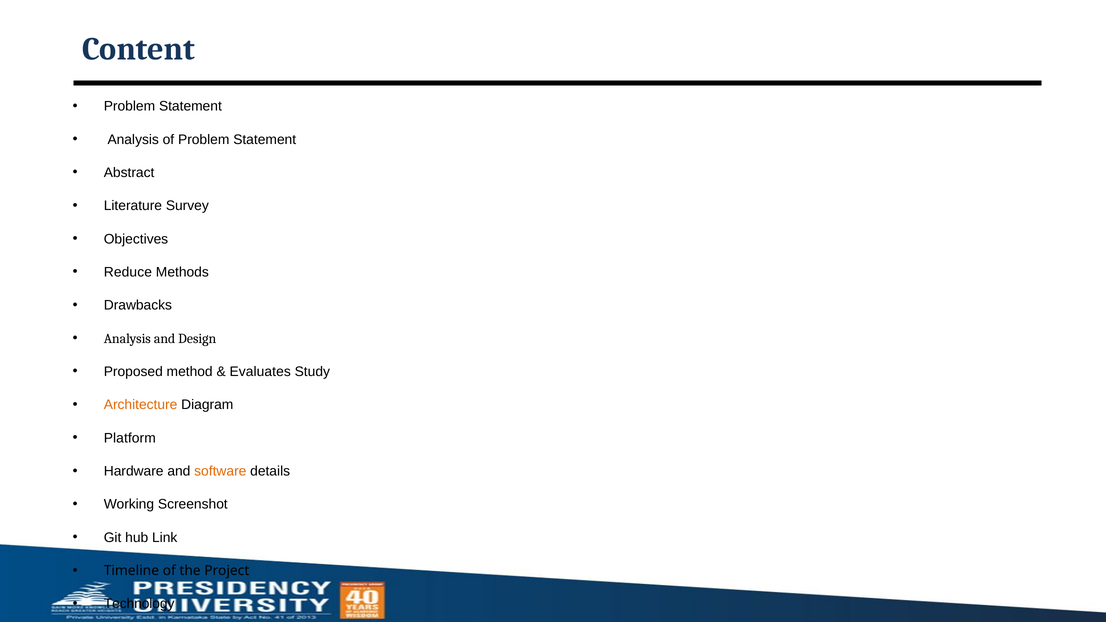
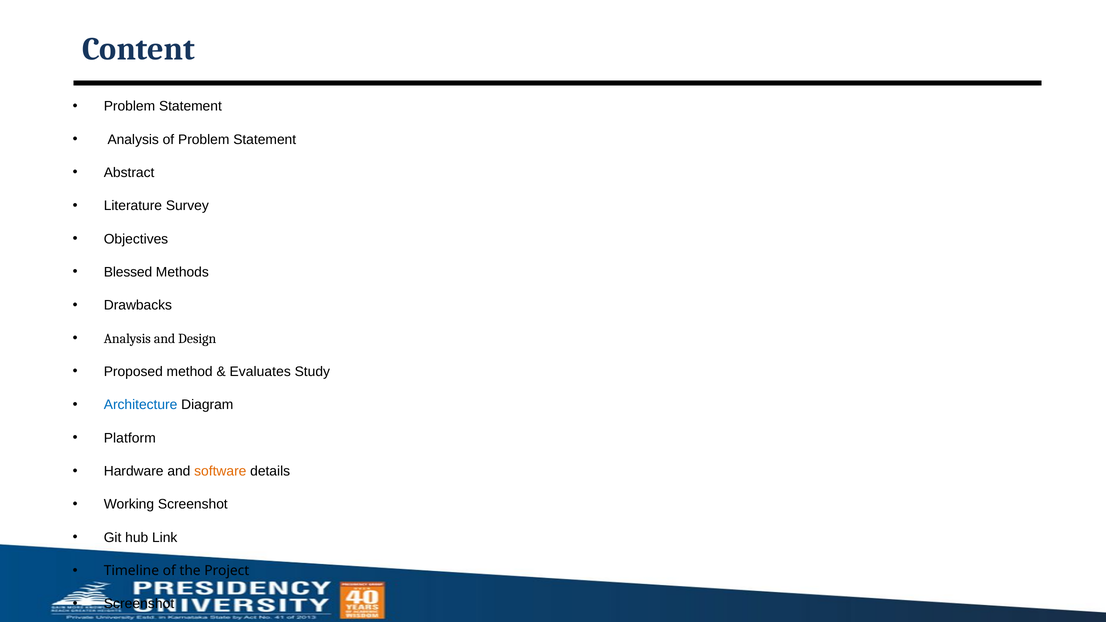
Reduce: Reduce -> Blessed
Architecture colour: orange -> blue
Technology at (139, 604): Technology -> Screenshot
